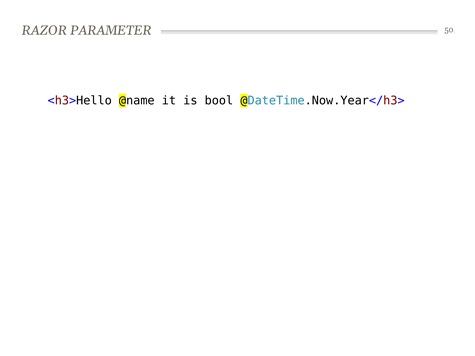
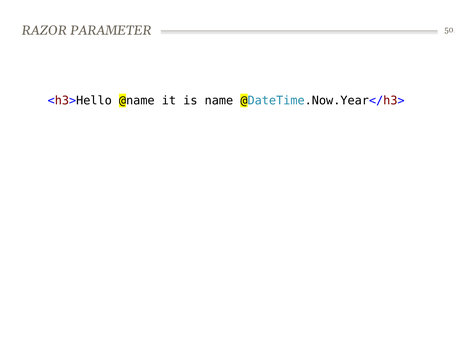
bool: bool -> name
